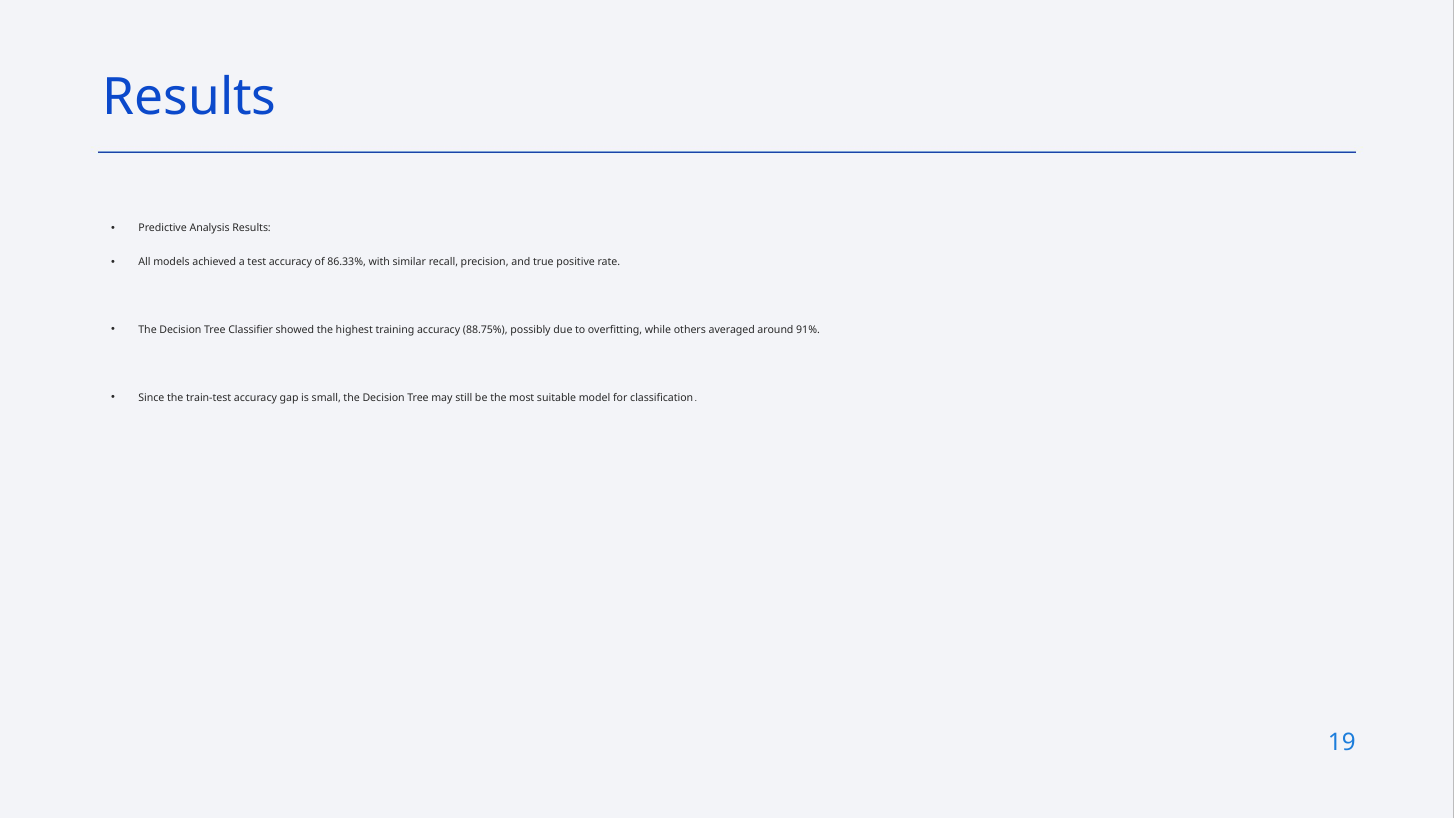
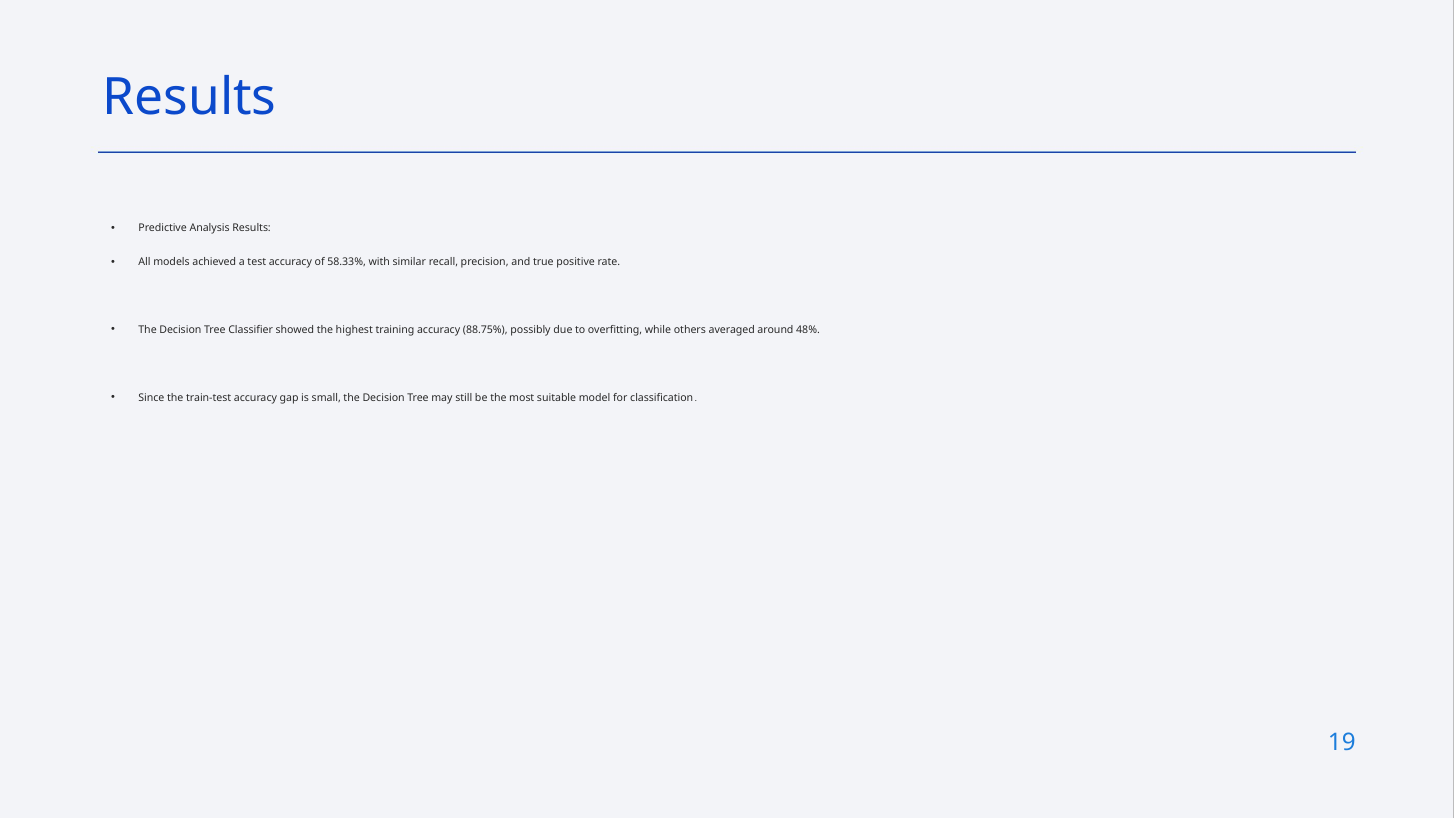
86.33%: 86.33% -> 58.33%
91%: 91% -> 48%
